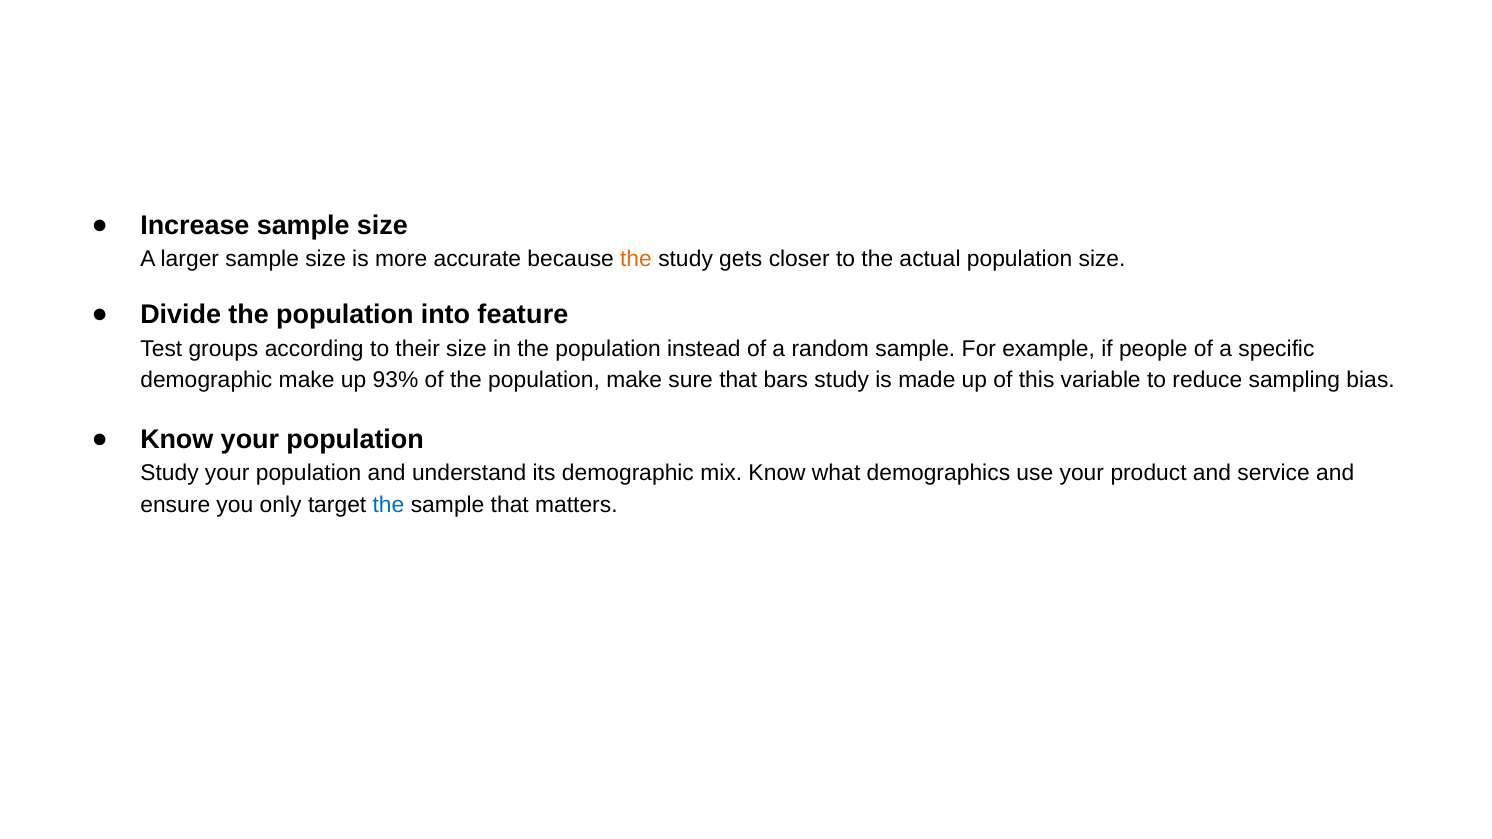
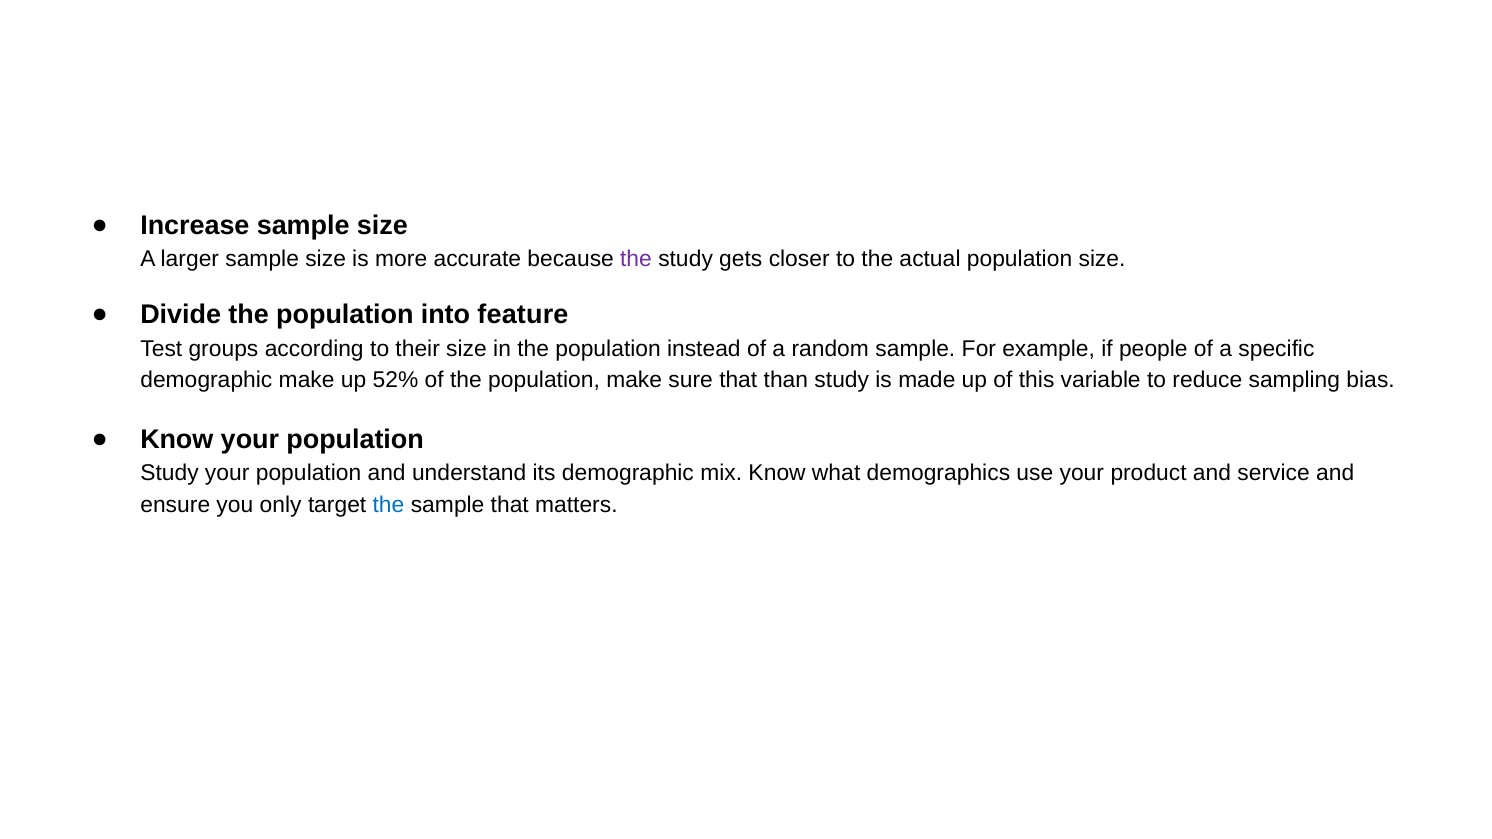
the at (636, 259) colour: orange -> purple
93%: 93% -> 52%
bars: bars -> than
